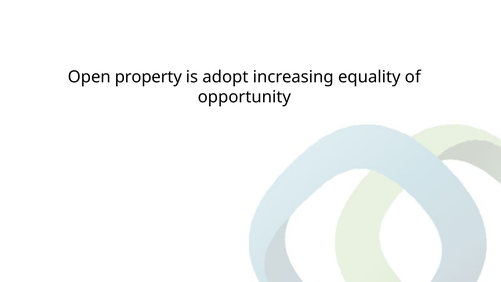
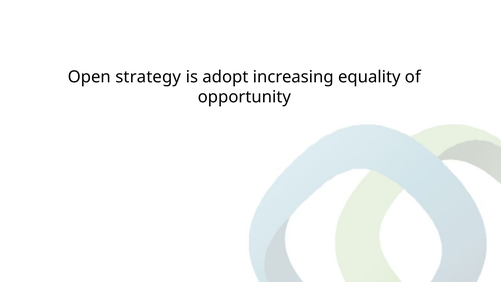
property: property -> strategy
